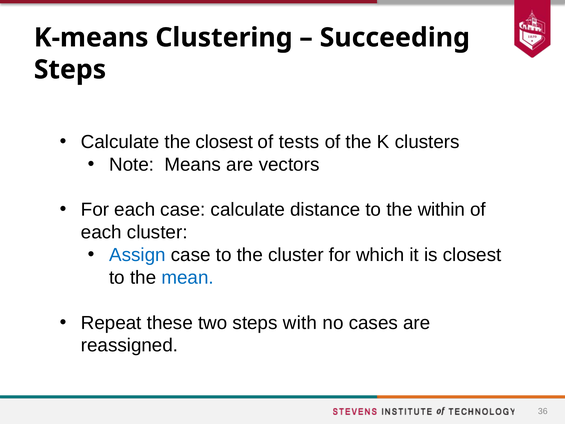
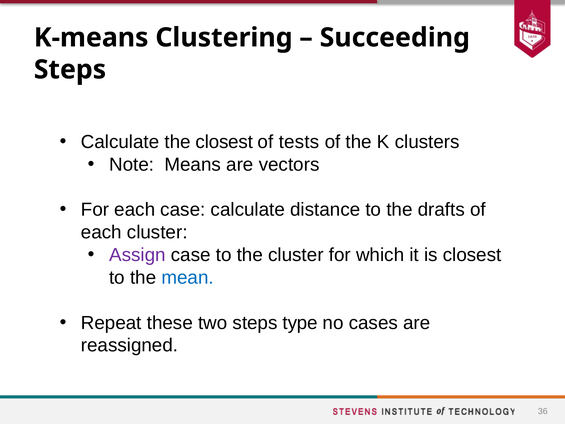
within: within -> drafts
Assign colour: blue -> purple
with: with -> type
